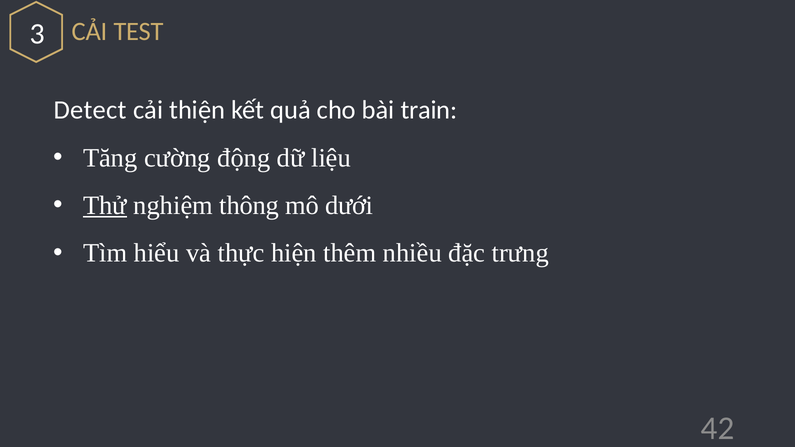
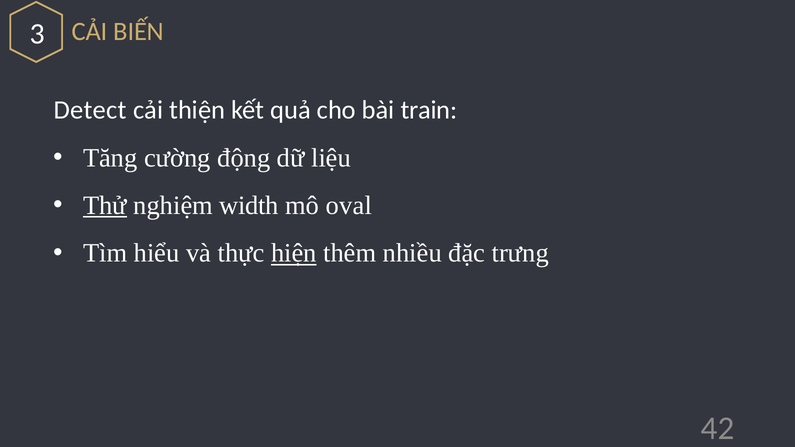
TEST: TEST -> BIẾN
thông: thông -> width
dưới: dưới -> oval
hiện underline: none -> present
